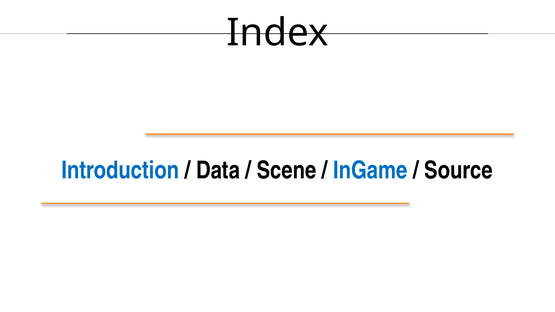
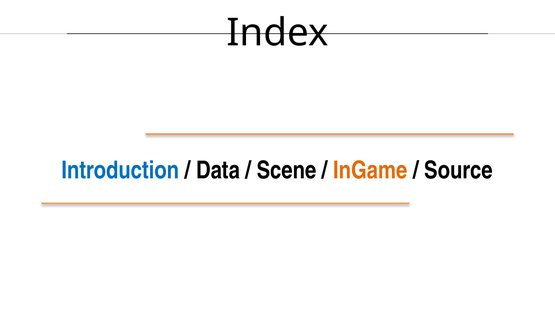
InGame colour: blue -> orange
